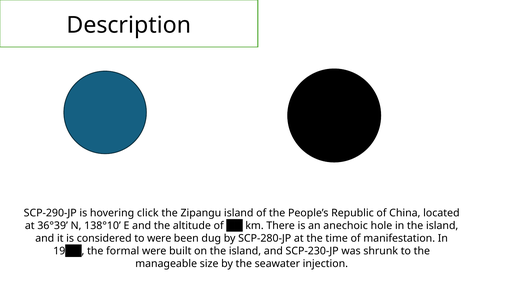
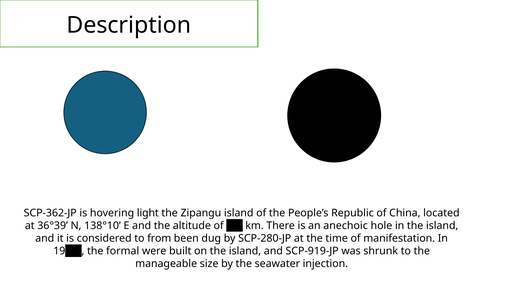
SCP-290-JP: SCP-290-JP -> SCP-362-JP
click: click -> light
to were: were -> from
SCP-230-JP: SCP-230-JP -> SCP-919-JP
